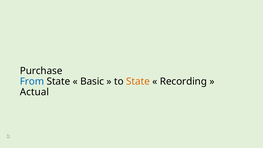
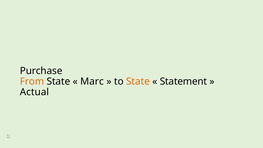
From colour: blue -> orange
Basic: Basic -> Marc
Recording: Recording -> Statement
